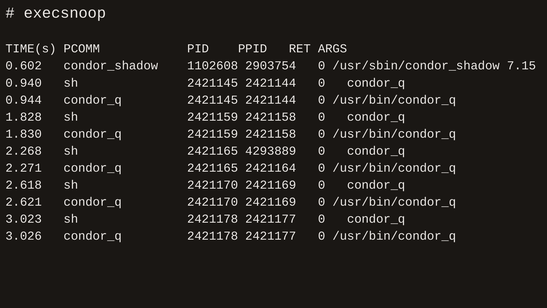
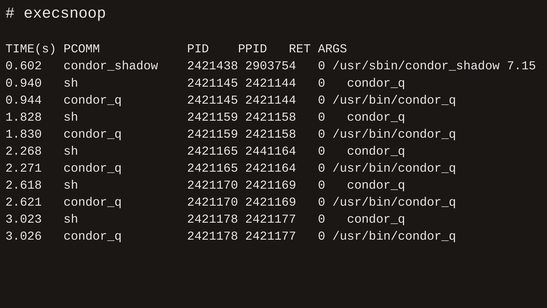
1102608: 1102608 -> 2421438
4293889: 4293889 -> 2441164
